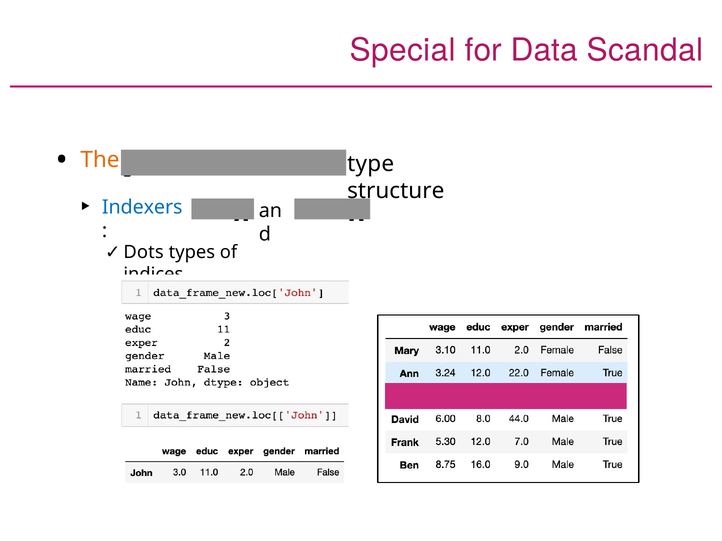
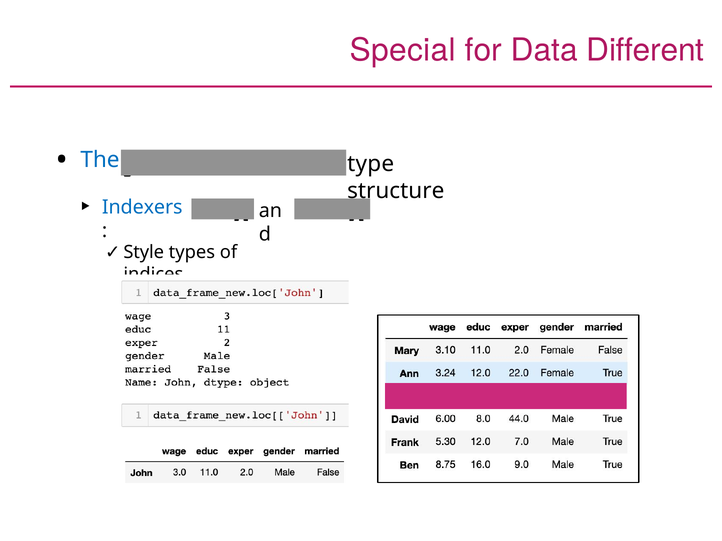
Scandal: Scandal -> Different
The colour: orange -> blue
Dots: Dots -> Style
